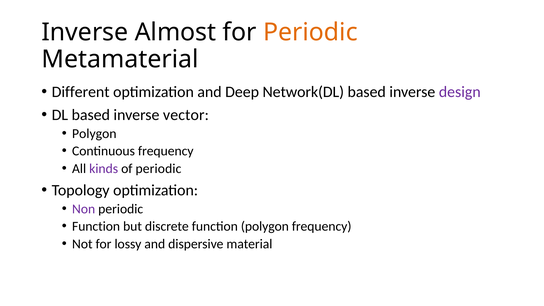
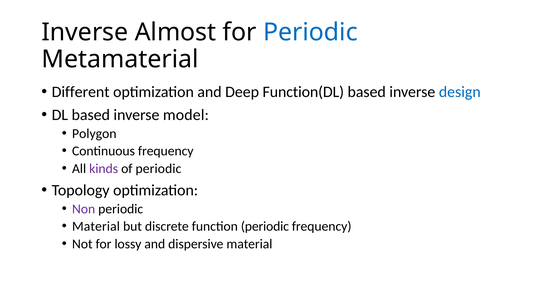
Periodic at (310, 32) colour: orange -> blue
Network(DL: Network(DL -> Function(DL
design colour: purple -> blue
vector: vector -> model
Function at (96, 226): Function -> Material
function polygon: polygon -> periodic
